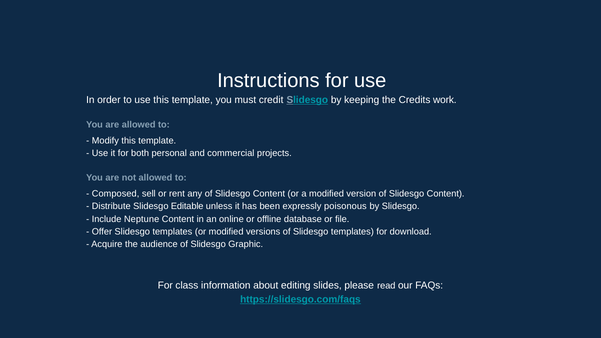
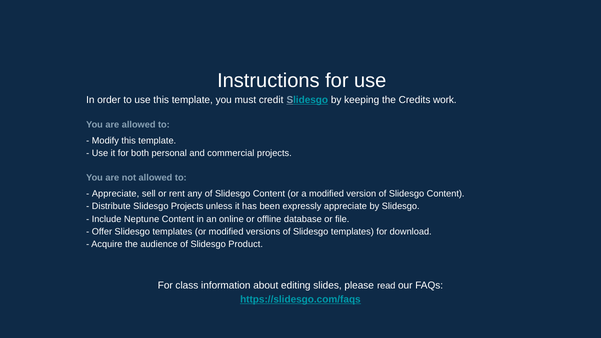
Composed at (116, 194): Composed -> Appreciate
Slidesgo Editable: Editable -> Projects
expressly poisonous: poisonous -> appreciate
Graphic: Graphic -> Product
